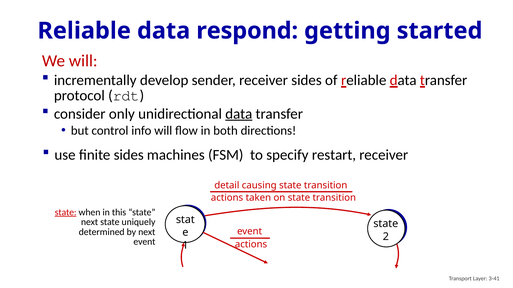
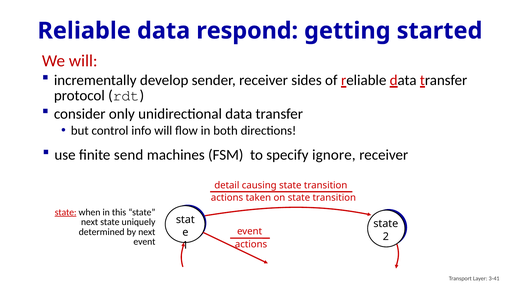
data at (239, 114) underline: present -> none
finite sides: sides -> send
restart: restart -> ignore
